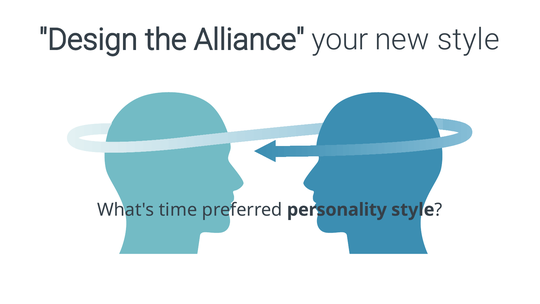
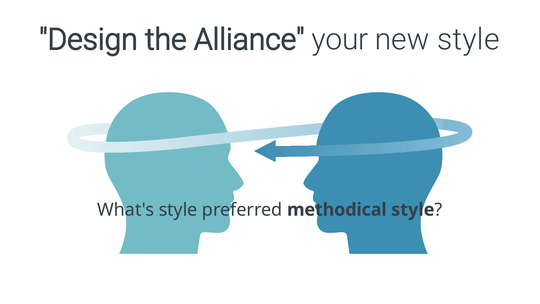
What's time: time -> style
personality: personality -> methodical
